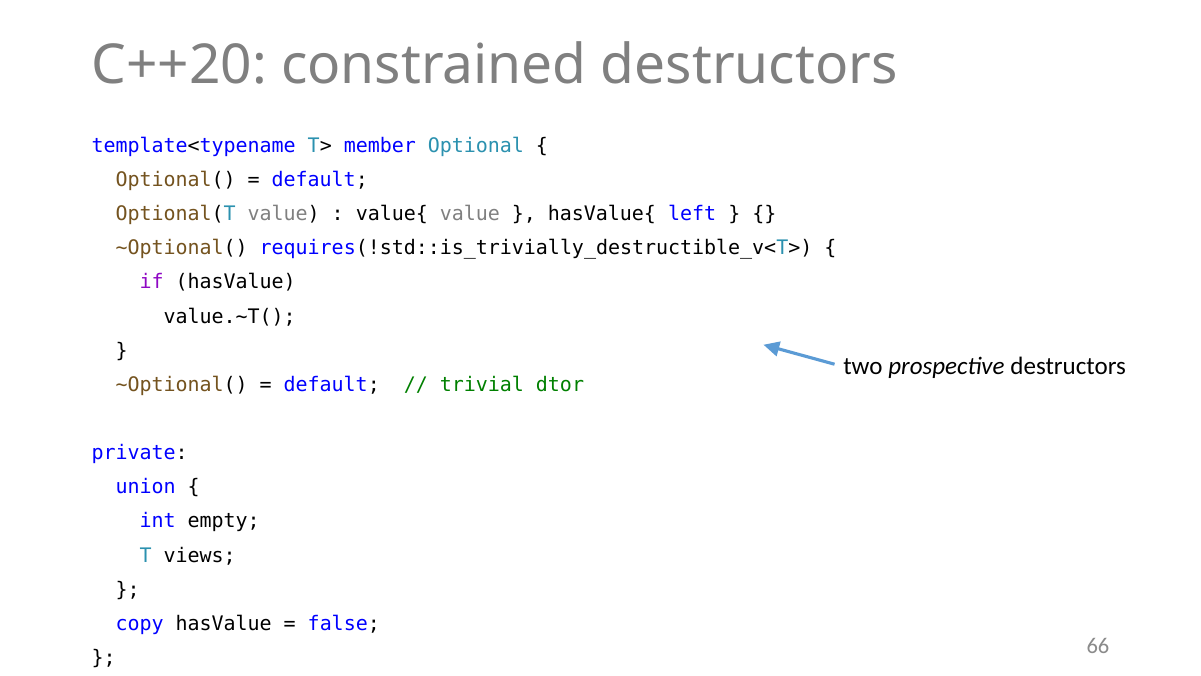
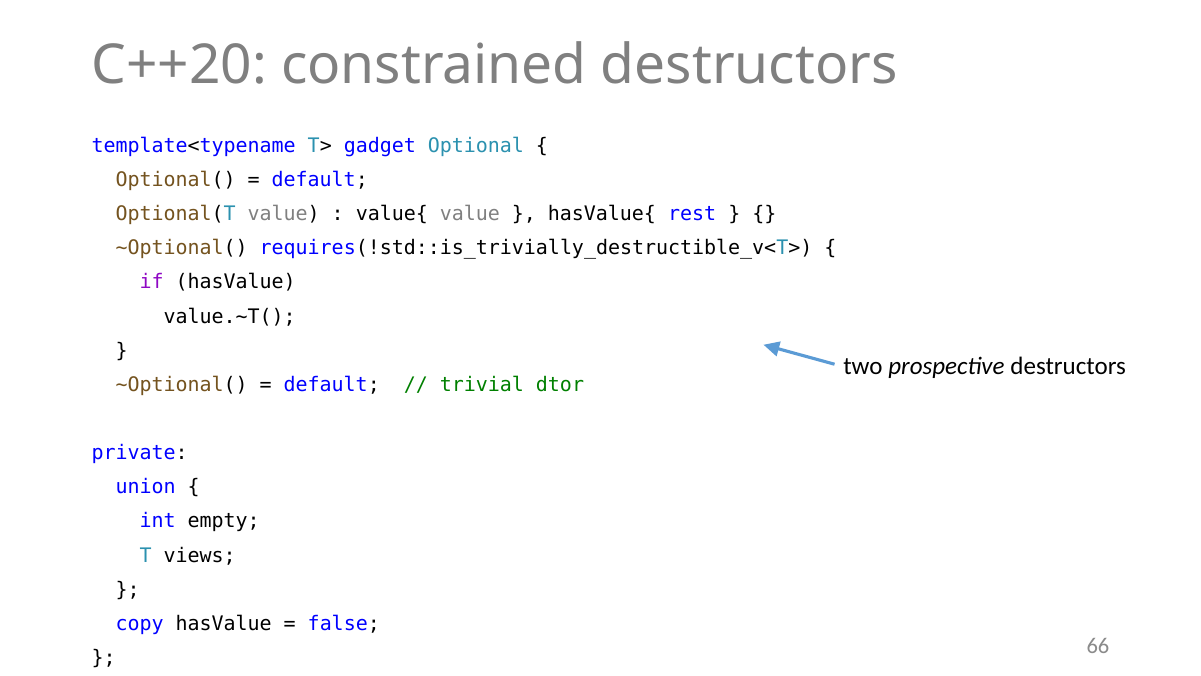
member: member -> gadget
left: left -> rest
